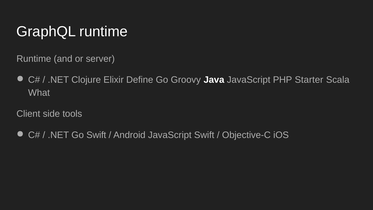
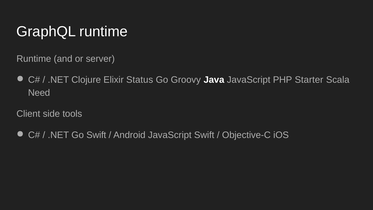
Define: Define -> Status
What: What -> Need
